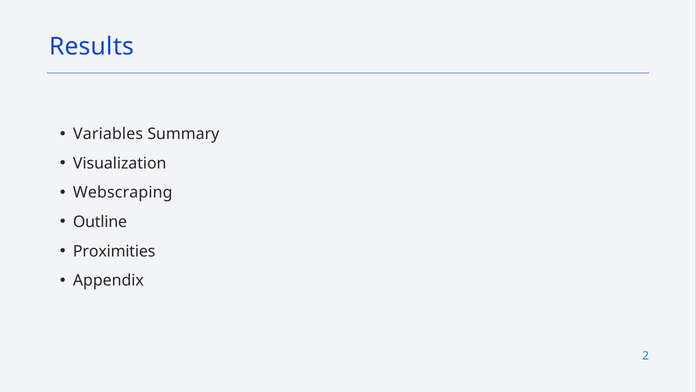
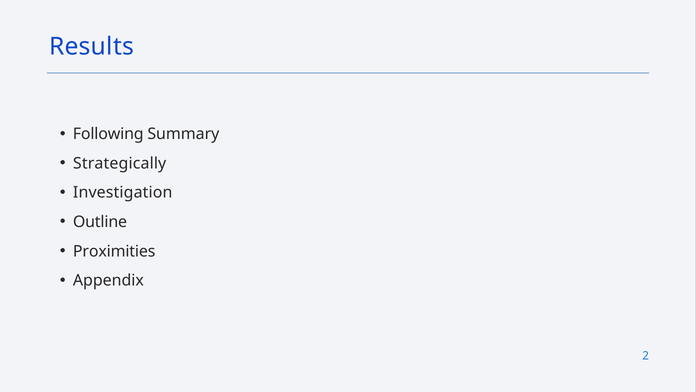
Variables: Variables -> Following
Visualization: Visualization -> Strategically
Webscraping: Webscraping -> Investigation
